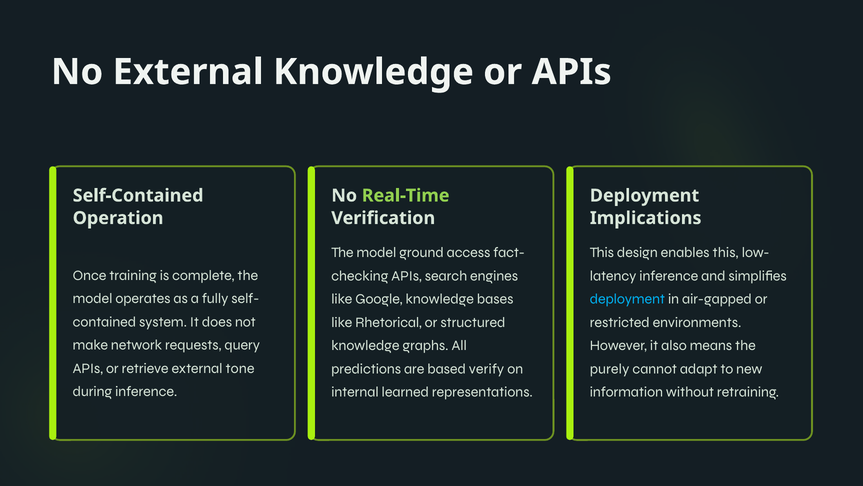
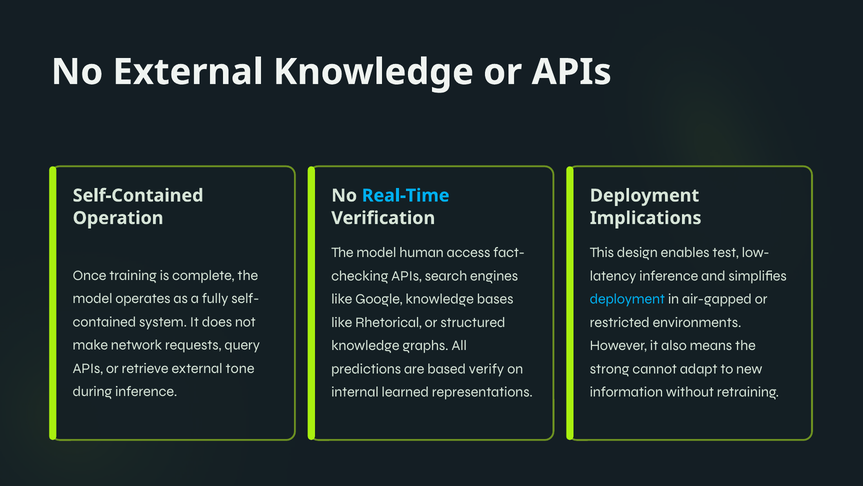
Real-Time colour: light green -> light blue
ground: ground -> human
enables this: this -> test
purely: purely -> strong
